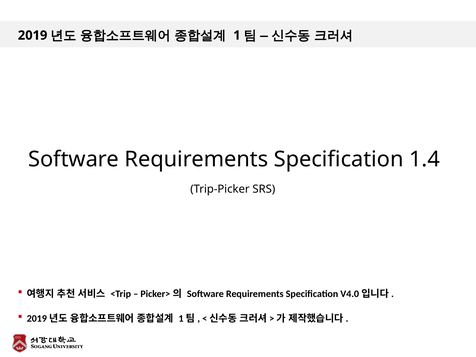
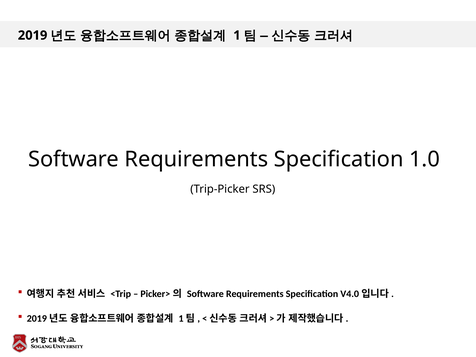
1.4: 1.4 -> 1.0
